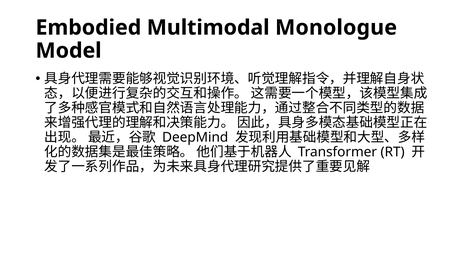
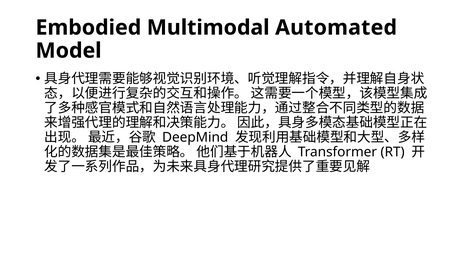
Monologue: Monologue -> Automated
